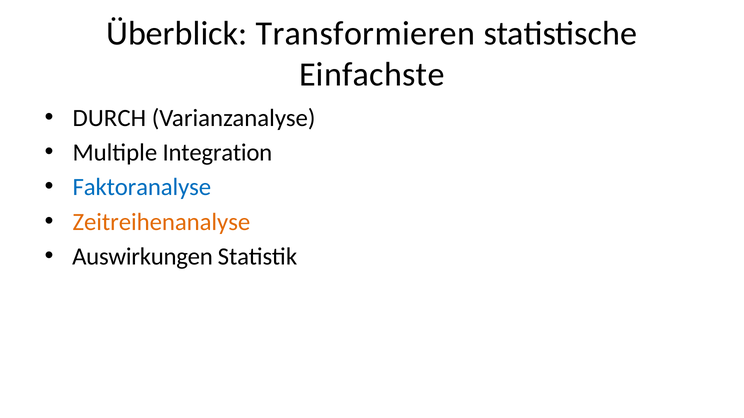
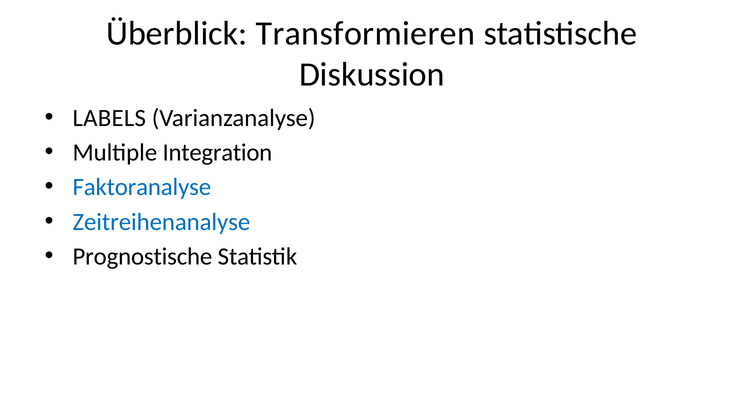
Einfachste: Einfachste -> Diskussion
DURCH: DURCH -> LABELS
Zeitreihenanalyse colour: orange -> blue
Auswirkungen: Auswirkungen -> Prognostische
